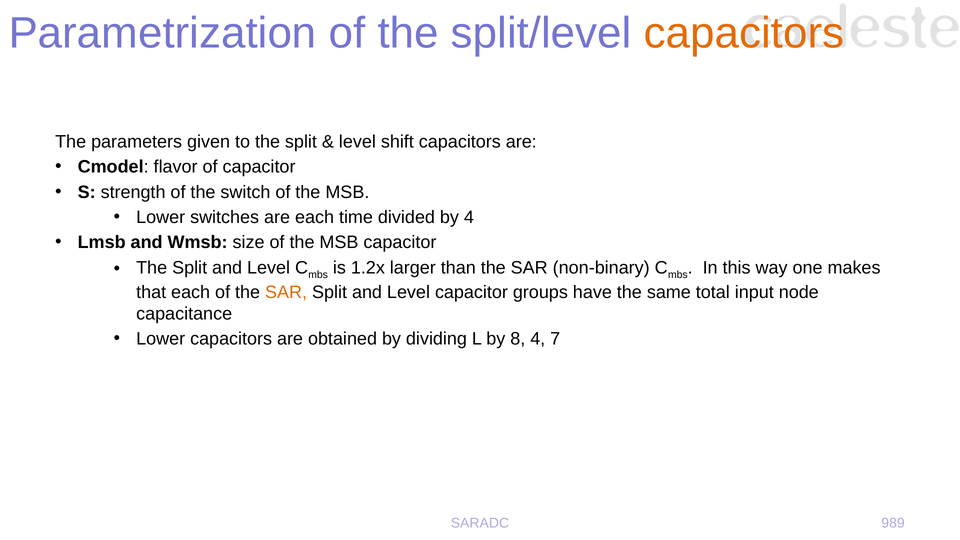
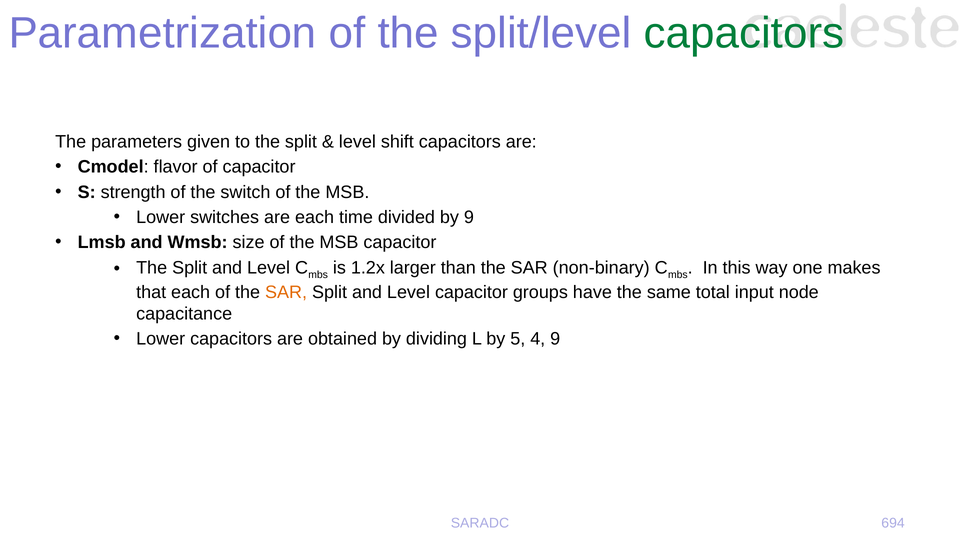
capacitors at (744, 33) colour: orange -> green
by 4: 4 -> 9
8: 8 -> 5
4 7: 7 -> 9
989: 989 -> 694
